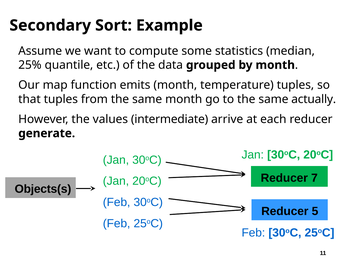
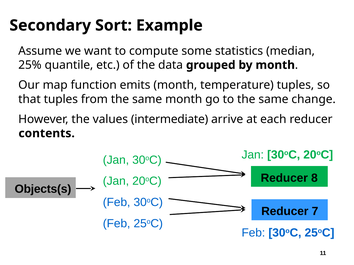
actually: actually -> change
generate: generate -> contents
7: 7 -> 8
5: 5 -> 7
